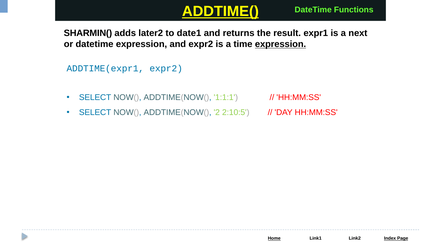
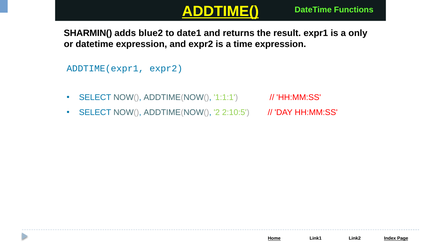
later2: later2 -> blue2
next: next -> only
expression at (281, 44) underline: present -> none
